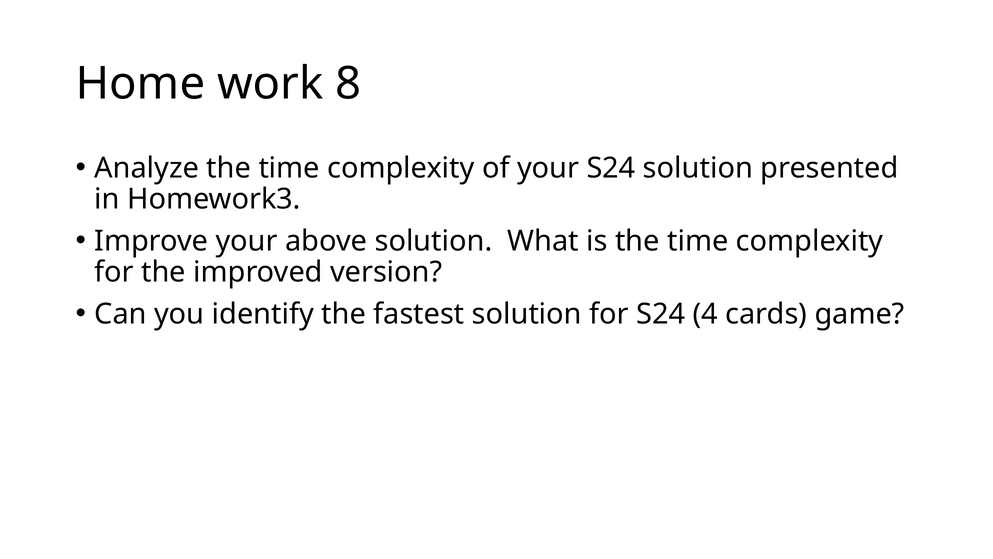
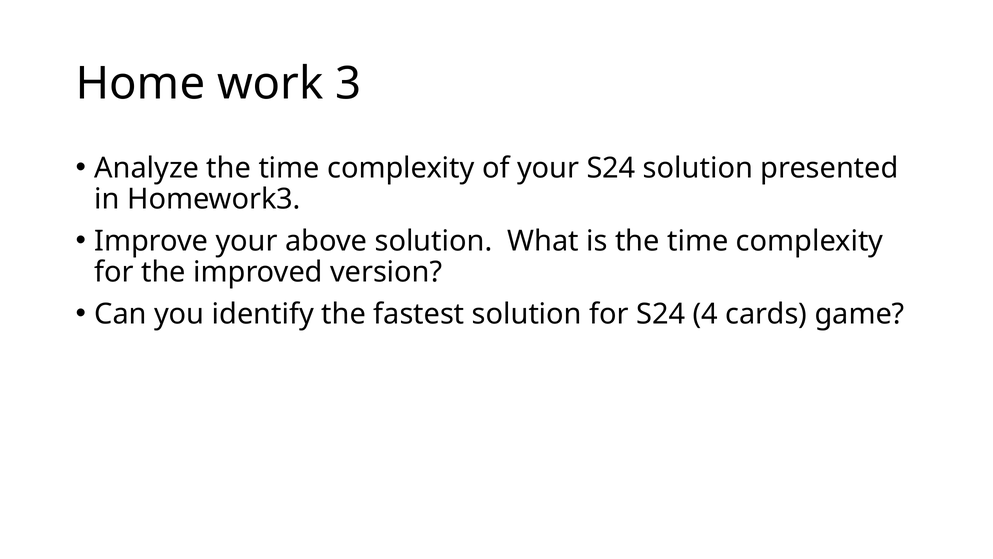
8: 8 -> 3
